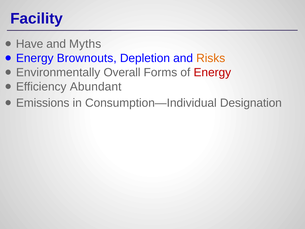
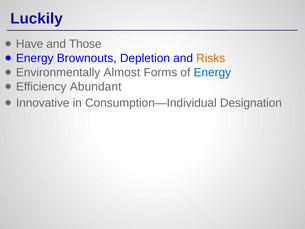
Facility: Facility -> Luckily
Myths: Myths -> Those
Overall: Overall -> Almost
Energy at (212, 72) colour: red -> blue
Emissions: Emissions -> Innovative
